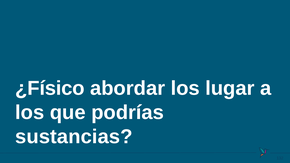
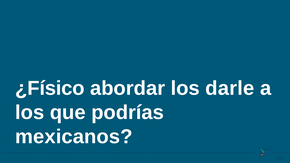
lugar: lugar -> darle
sustancias: sustancias -> mexicanos
